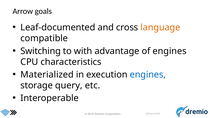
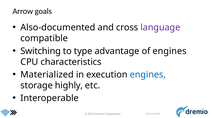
Leaf-documented: Leaf-documented -> Also-documented
language colour: orange -> purple
with: with -> type
query: query -> highly
